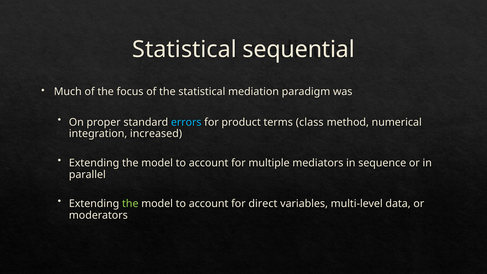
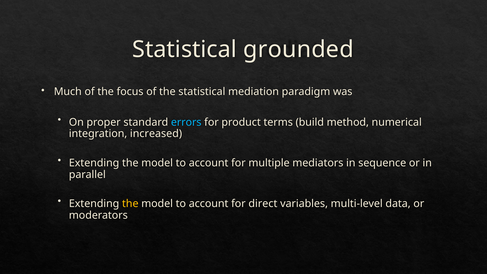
sequential: sequential -> grounded
class: class -> build
the at (130, 204) colour: light green -> yellow
